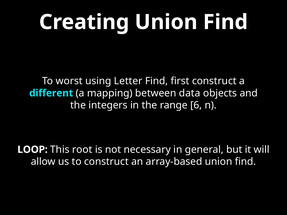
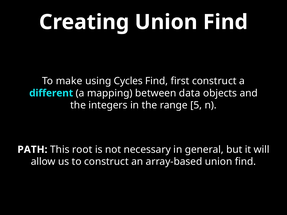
worst: worst -> make
Letter: Letter -> Cycles
6: 6 -> 5
LOOP: LOOP -> PATH
